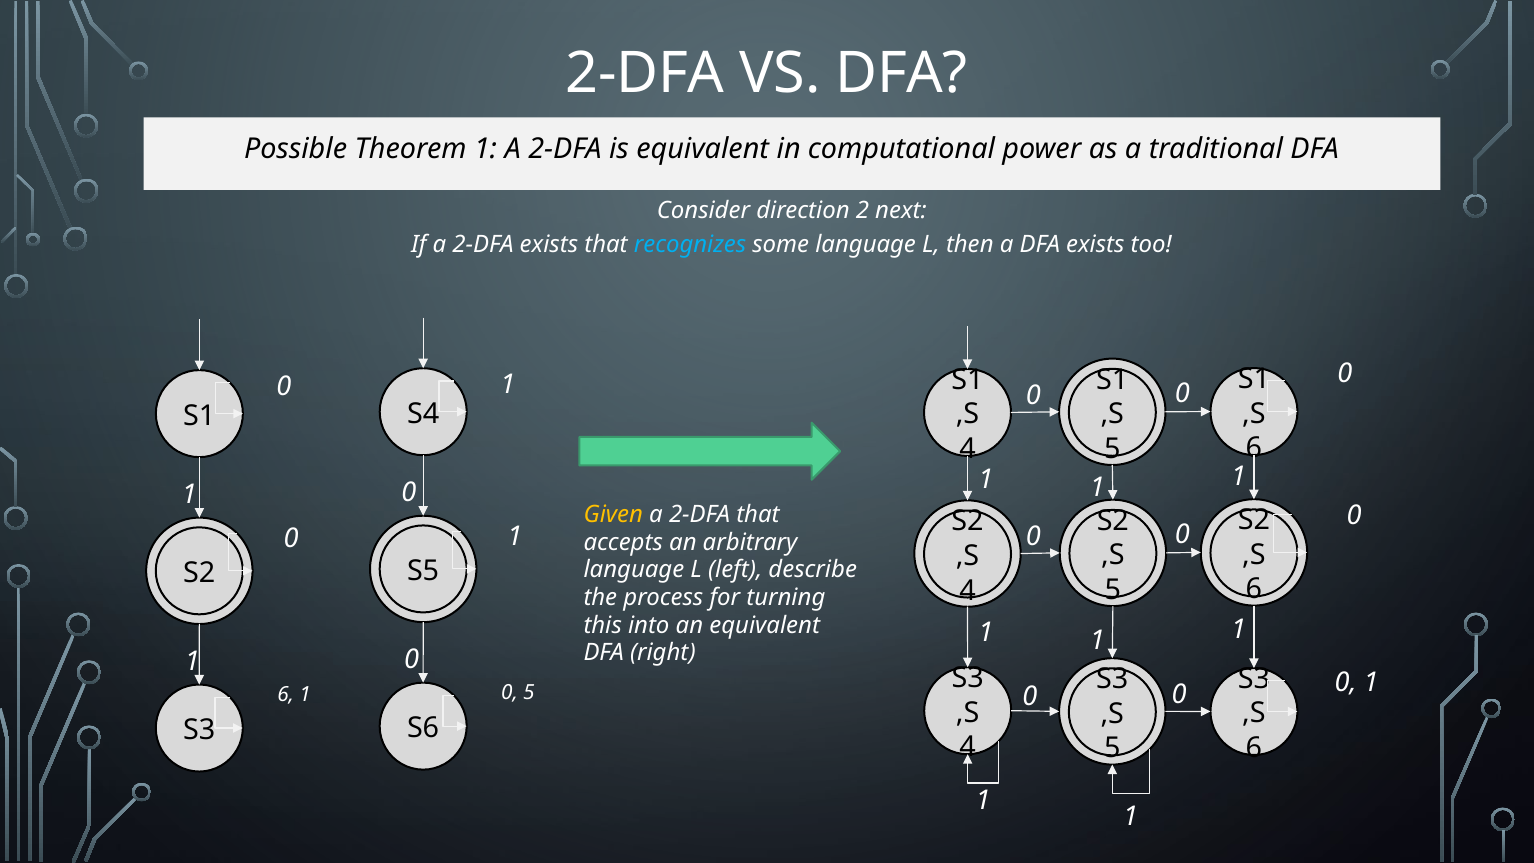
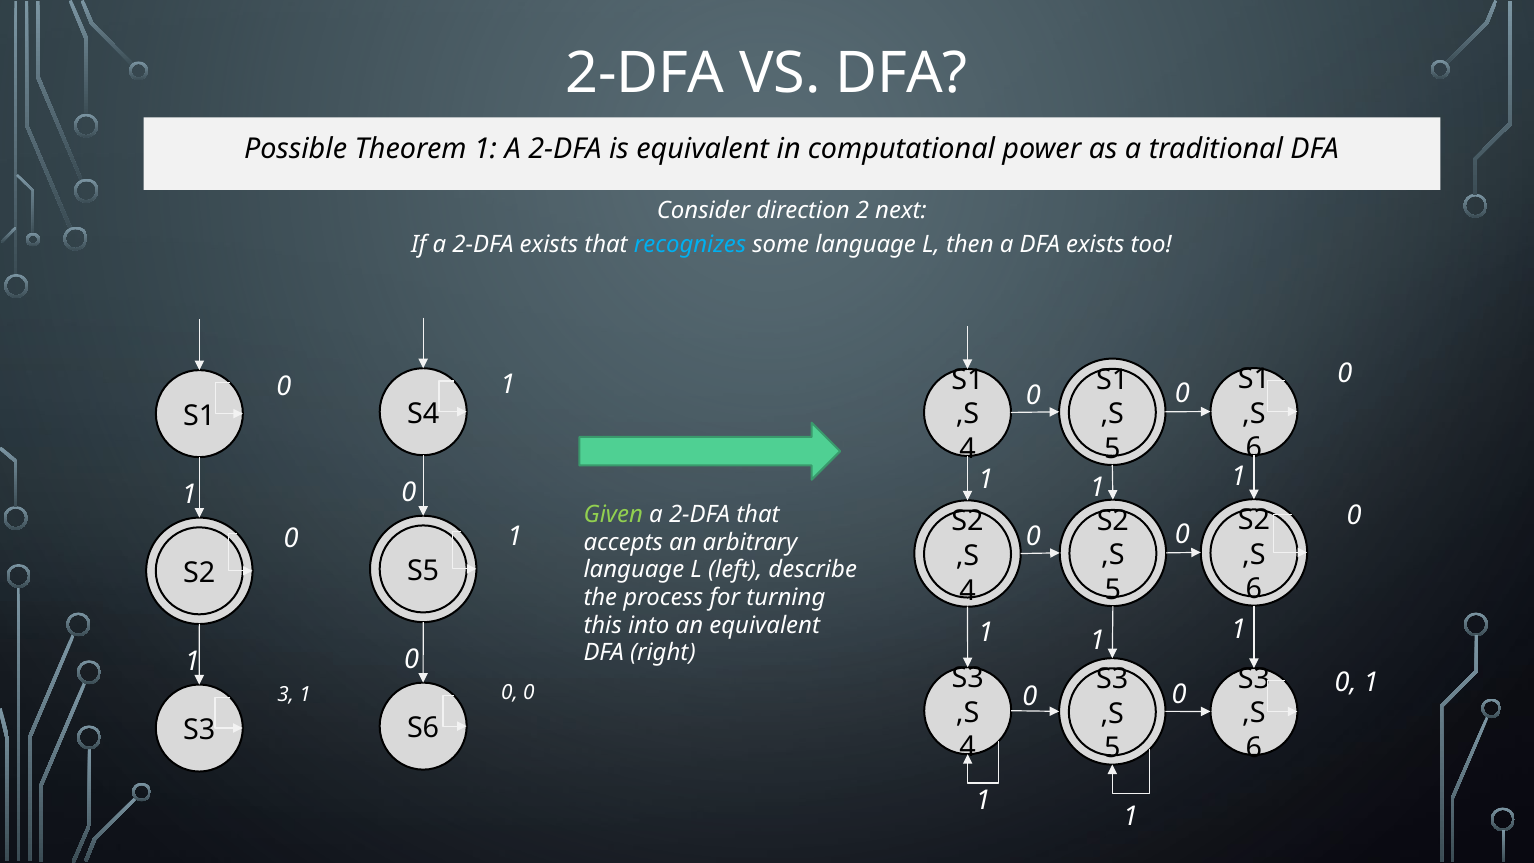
Given colour: yellow -> light green
5 at (529, 693): 5 -> 0
6 at (286, 695): 6 -> 3
